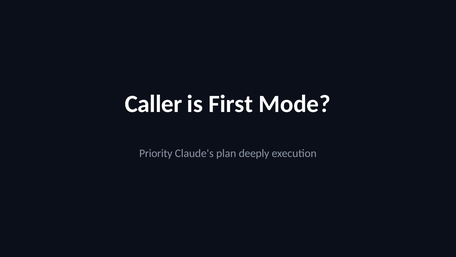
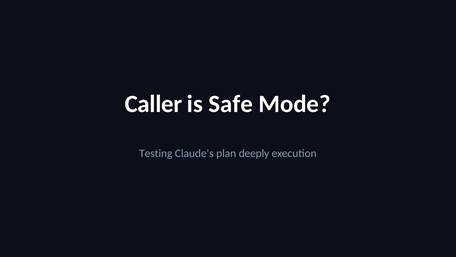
First: First -> Safe
Priority: Priority -> Testing
